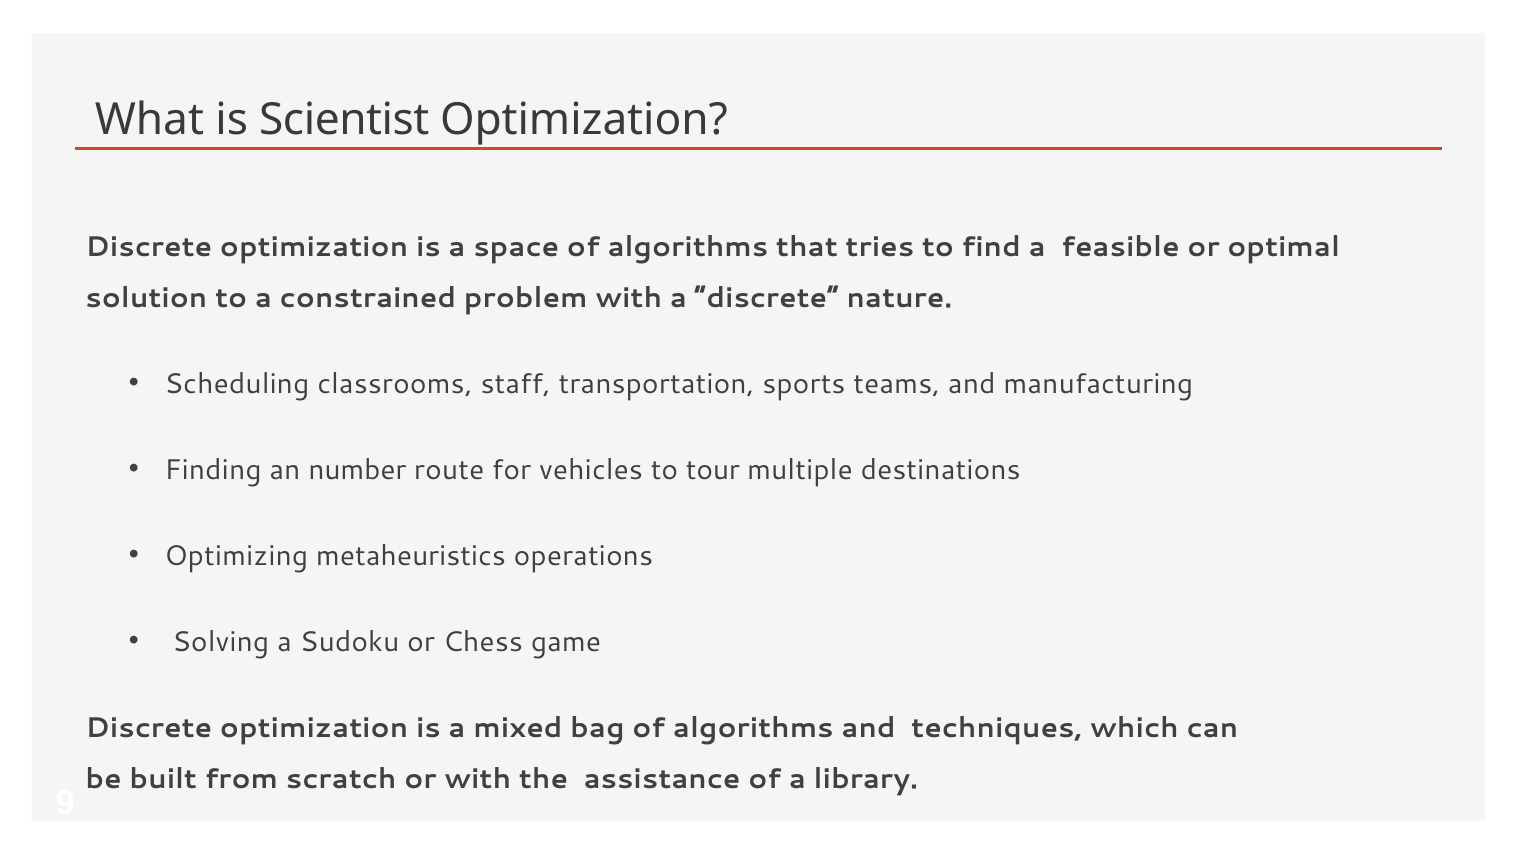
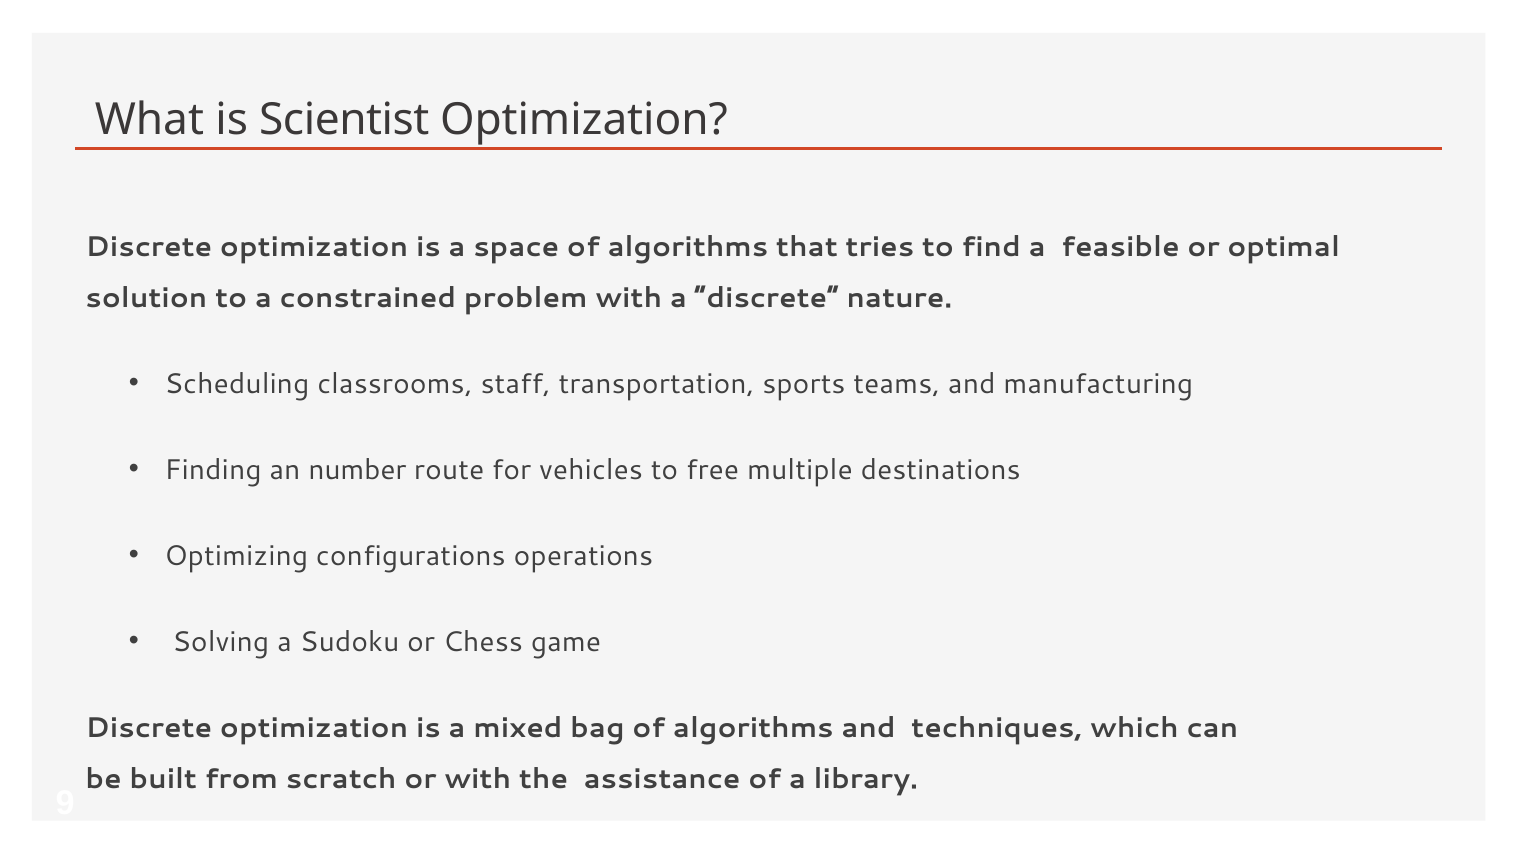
tour: tour -> free
metaheuristics: metaheuristics -> configurations
